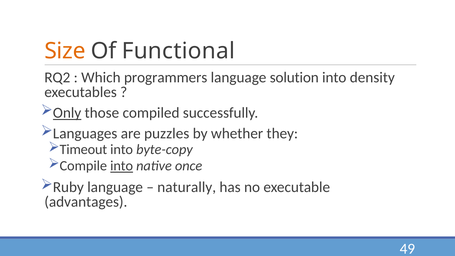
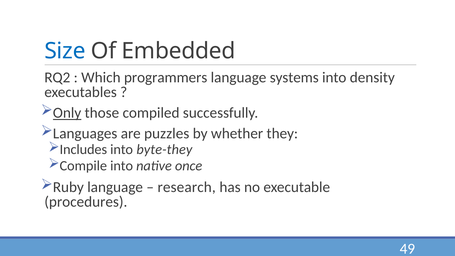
Size colour: orange -> blue
Functional: Functional -> Embedded
solution: solution -> systems
Timeout: Timeout -> Includes
byte-copy: byte-copy -> byte-they
into at (122, 166) underline: present -> none
naturally: naturally -> research
advantages: advantages -> procedures
